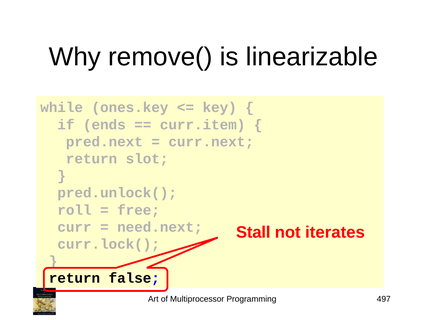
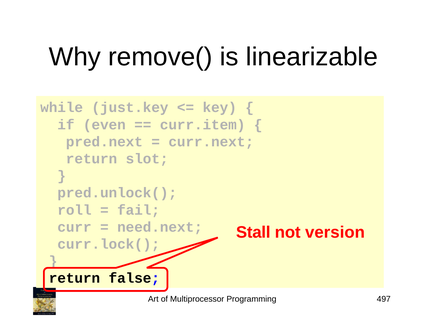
ones.key: ones.key -> just.key
ends: ends -> even
free: free -> fail
iterates: iterates -> version
